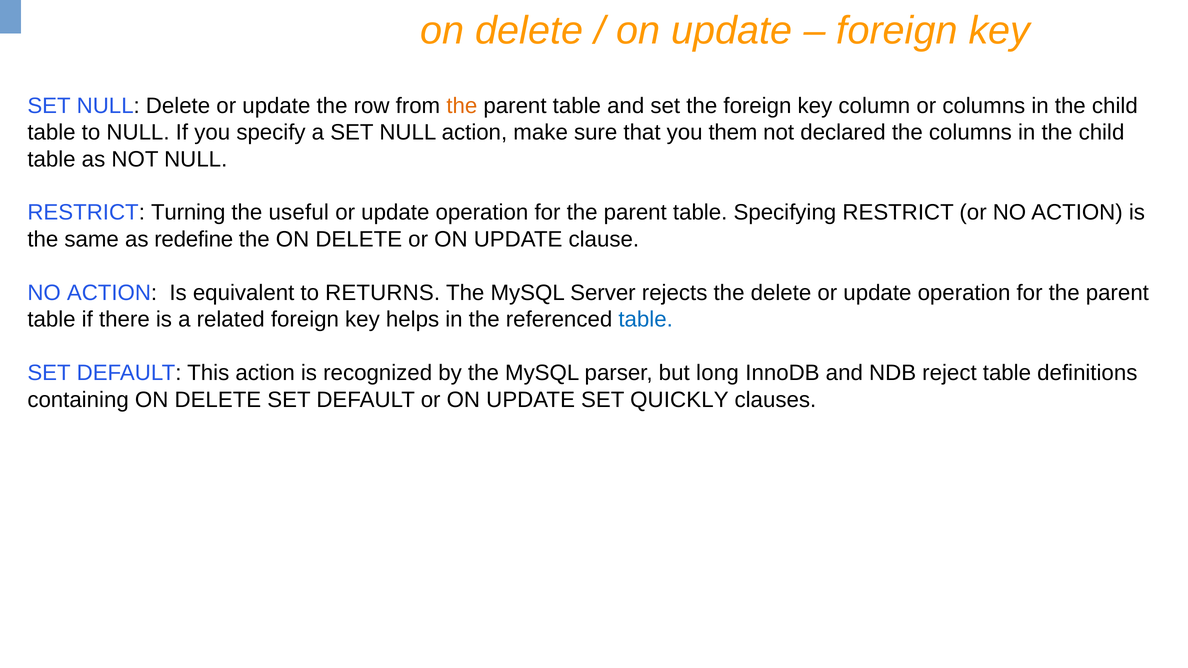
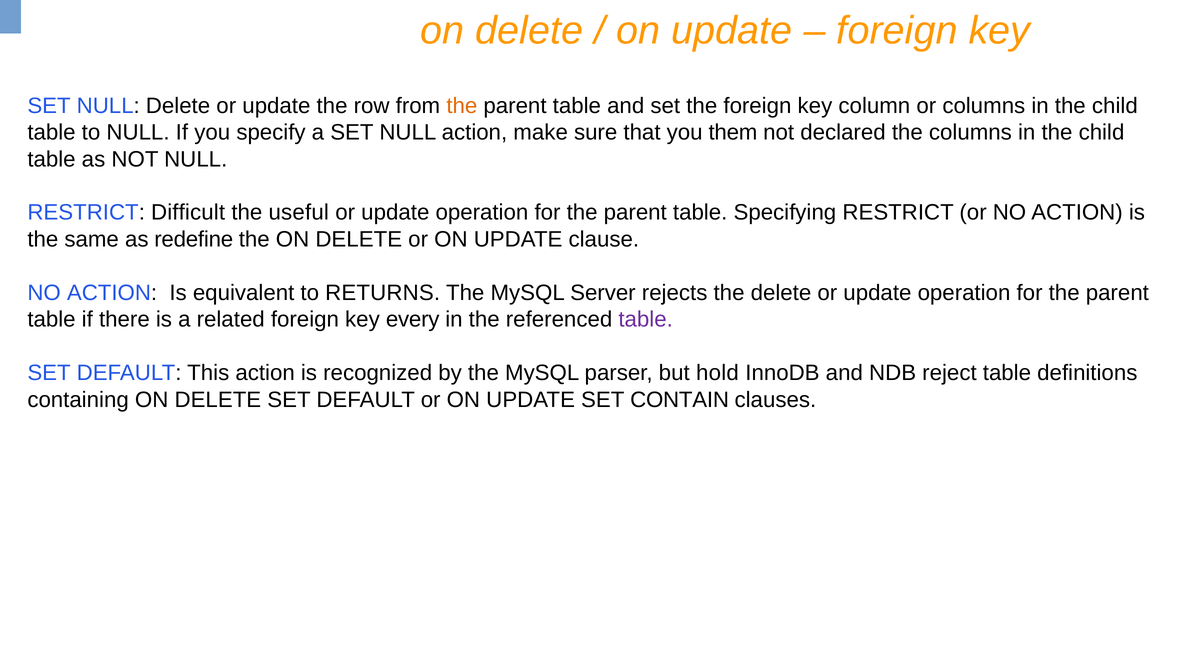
Turning: Turning -> Difficult
helps: helps -> every
table at (646, 320) colour: blue -> purple
long: long -> hold
QUICKLY: QUICKLY -> CONTAIN
